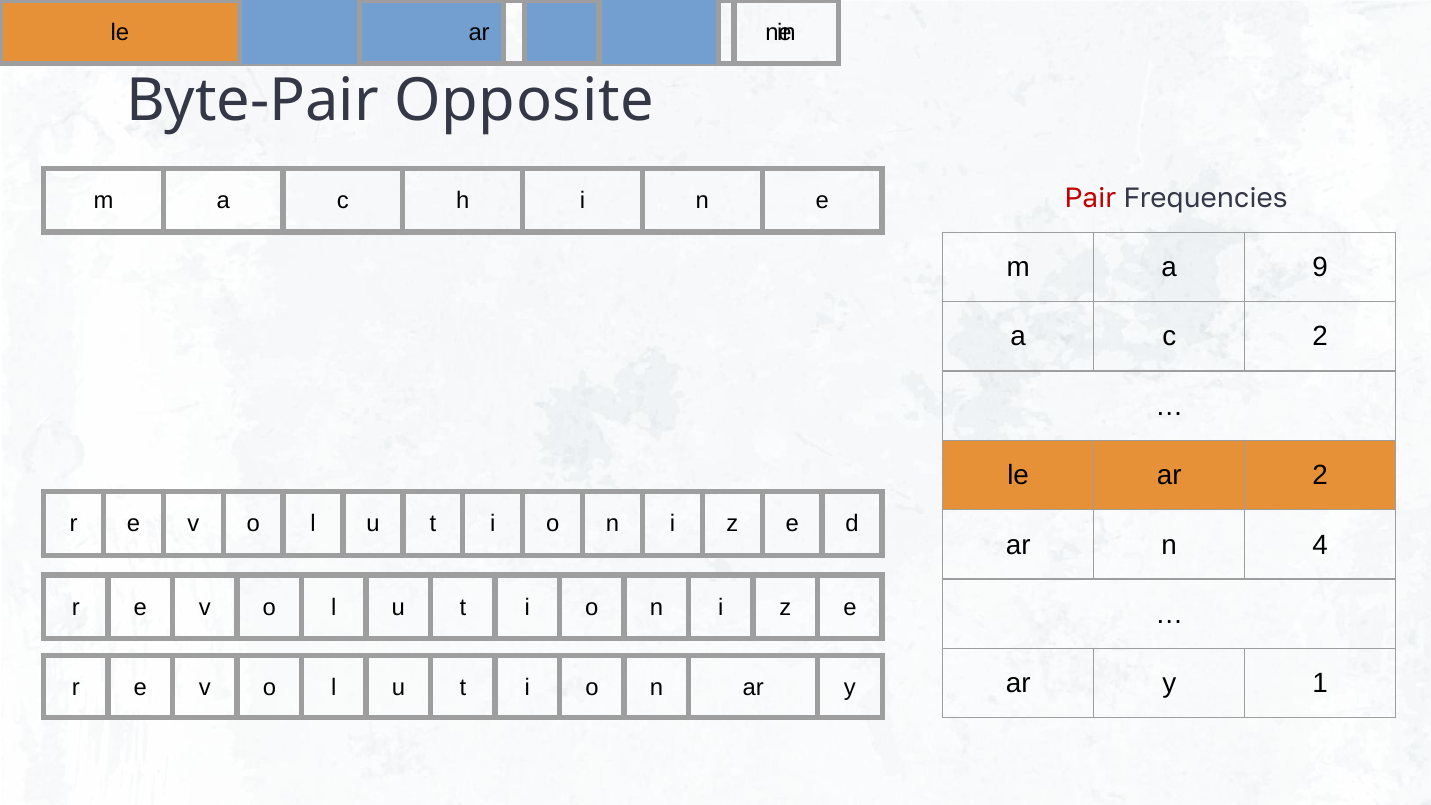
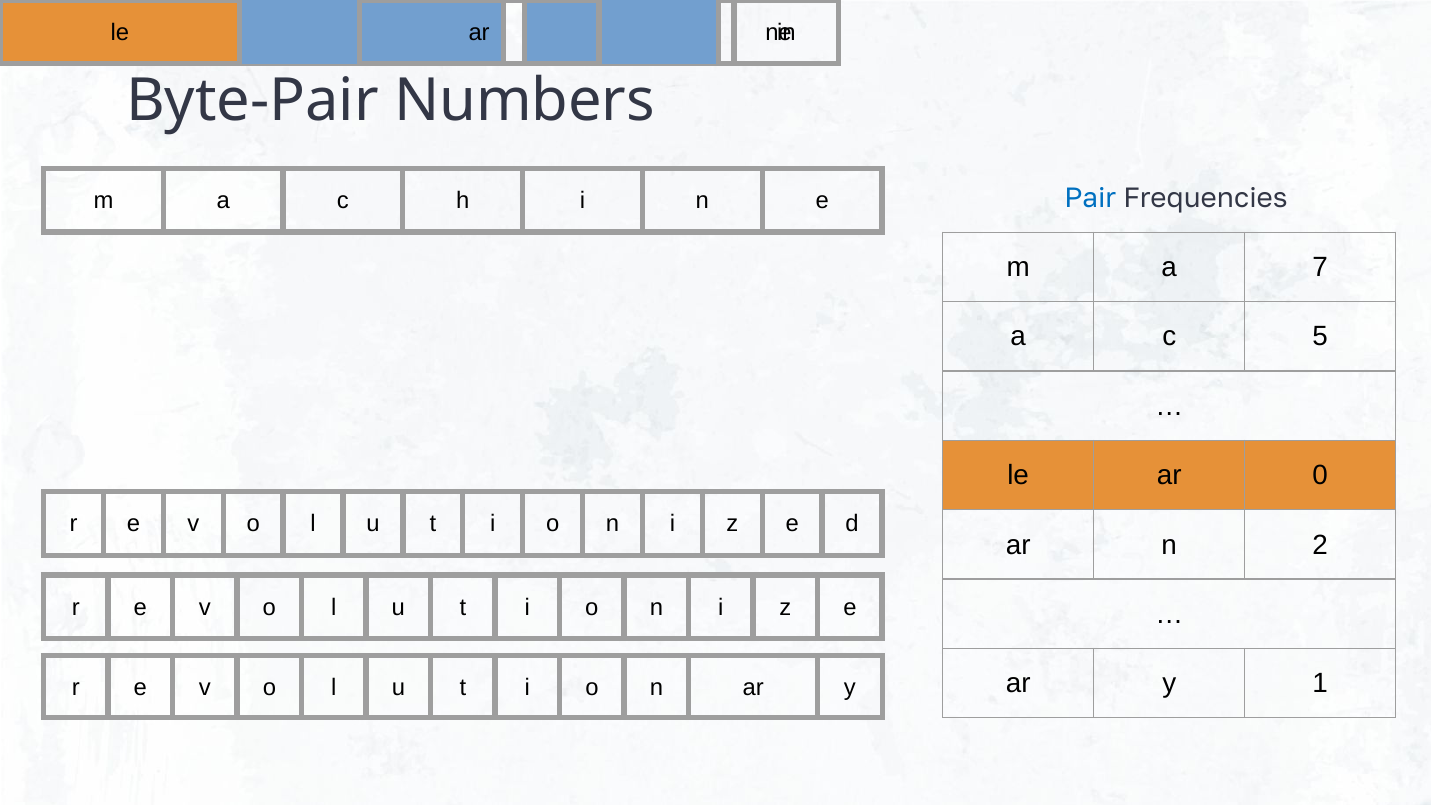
Opposite: Opposite -> Numbers
Pair colour: red -> blue
9: 9 -> 7
c 2: 2 -> 5
ar 2: 2 -> 0
4: 4 -> 2
